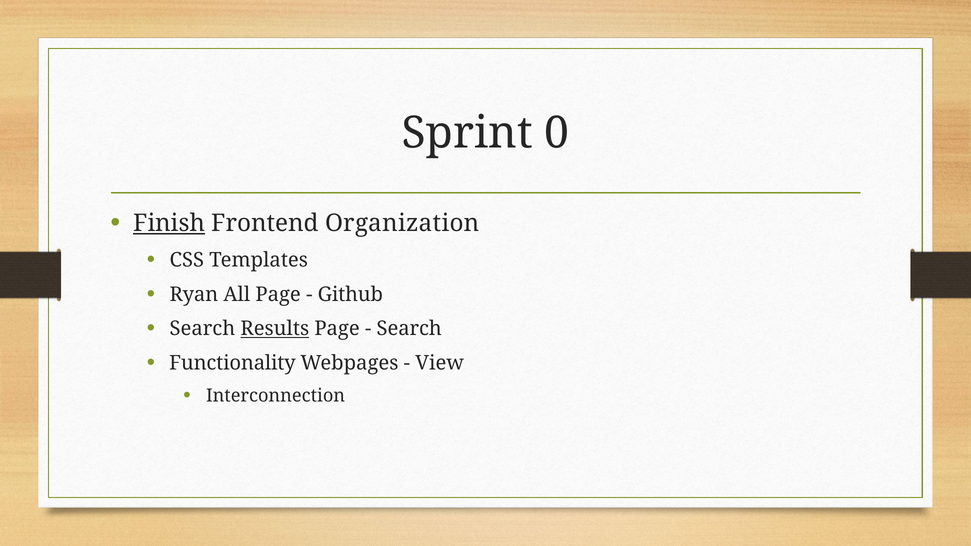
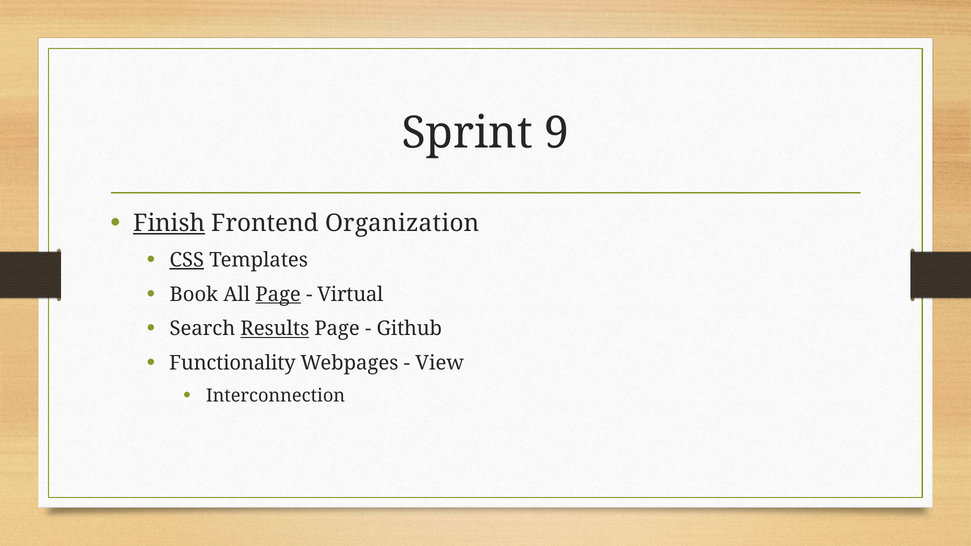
0: 0 -> 9
CSS underline: none -> present
Ryan: Ryan -> Book
Page at (278, 295) underline: none -> present
Github: Github -> Virtual
Search at (409, 329): Search -> Github
